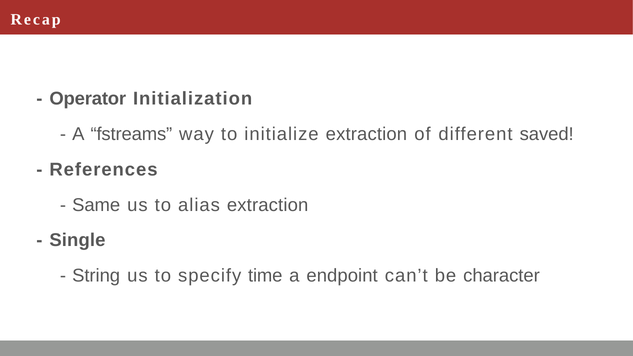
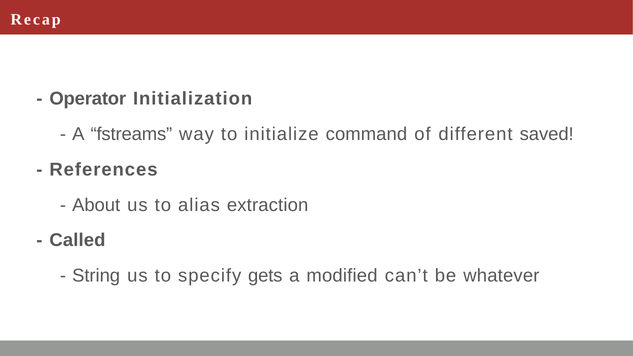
initialize extraction: extraction -> command
Same: Same -> About
Single: Single -> Called
time: time -> gets
endpoint: endpoint -> modified
character: character -> whatever
